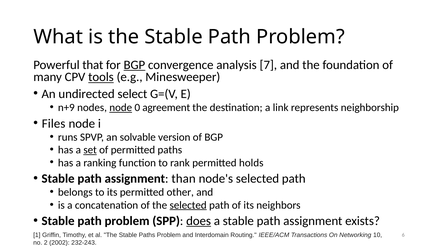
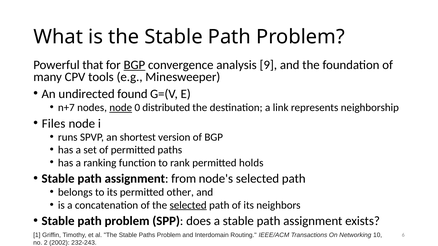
7: 7 -> 9
tools underline: present -> none
select: select -> found
n+9: n+9 -> n+7
agreement: agreement -> distributed
solvable: solvable -> shortest
set underline: present -> none
than: than -> from
does underline: present -> none
